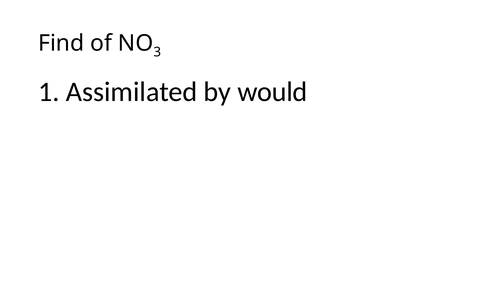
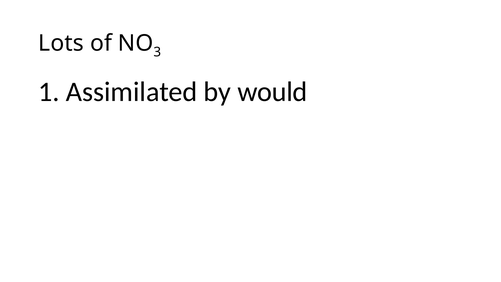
Find: Find -> Lots
